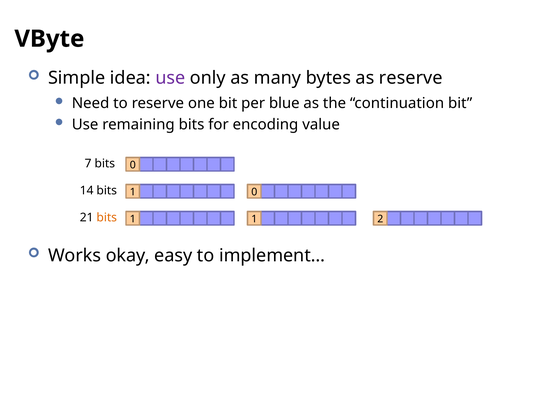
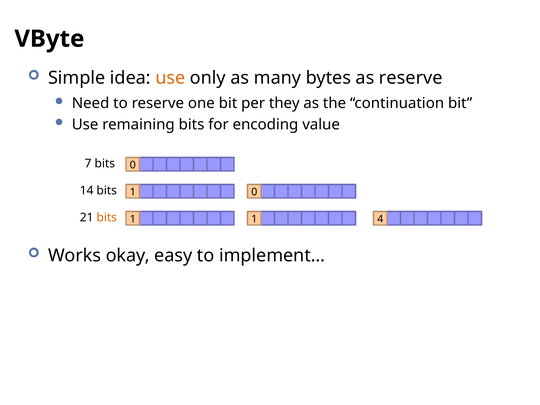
use at (170, 78) colour: purple -> orange
blue: blue -> they
2: 2 -> 4
